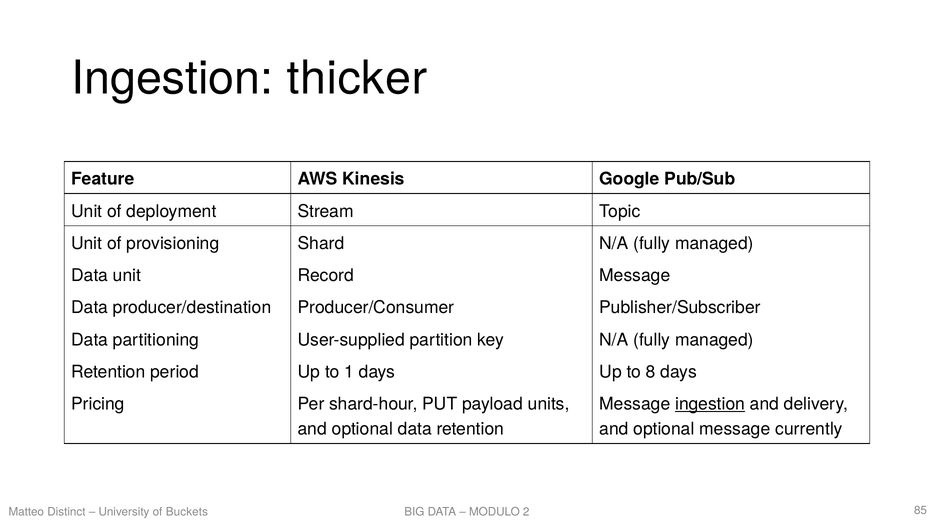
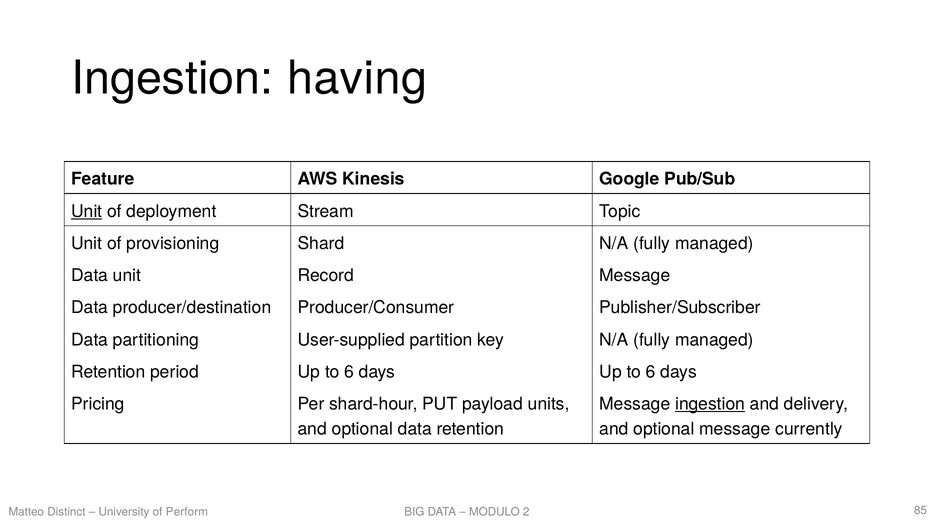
thicker: thicker -> having
Unit at (87, 212) underline: none -> present
period Up to 1: 1 -> 6
days Up to 8: 8 -> 6
Buckets: Buckets -> Perform
